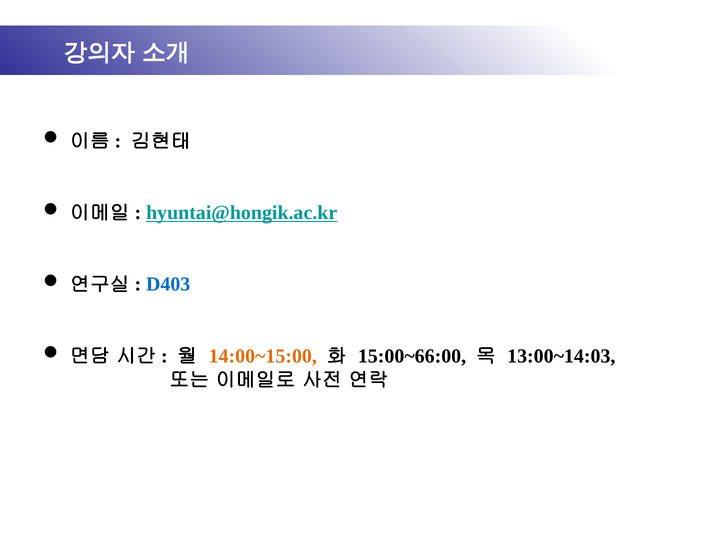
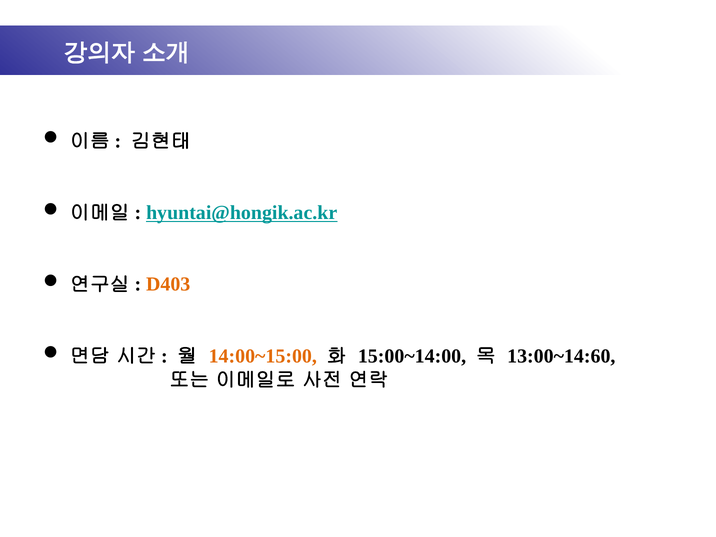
D403 colour: blue -> orange
15:00~66:00: 15:00~66:00 -> 15:00~14:00
13:00~14:03: 13:00~14:03 -> 13:00~14:60
